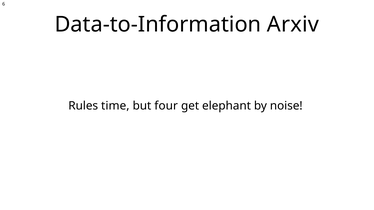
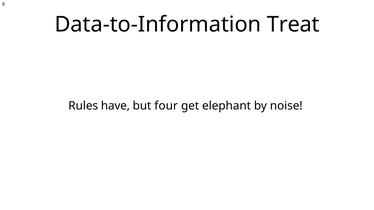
Arxiv: Arxiv -> Treat
time: time -> have
